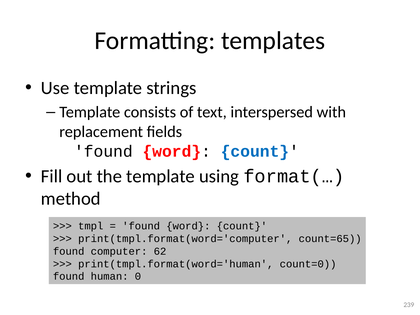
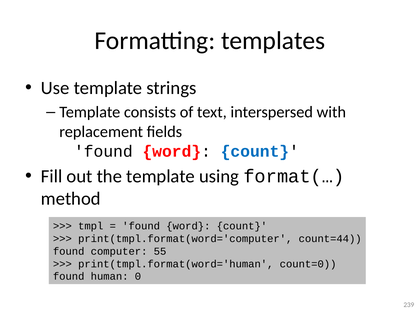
count=65: count=65 -> count=44
62: 62 -> 55
